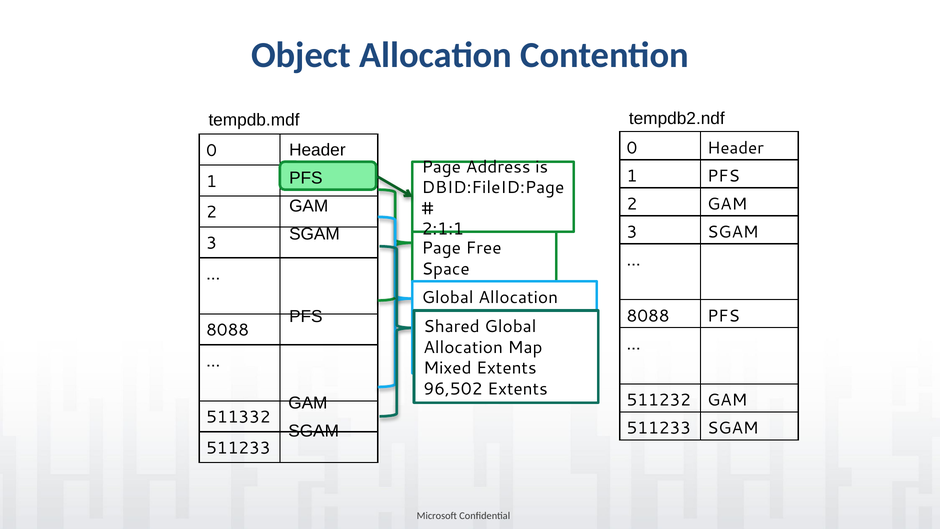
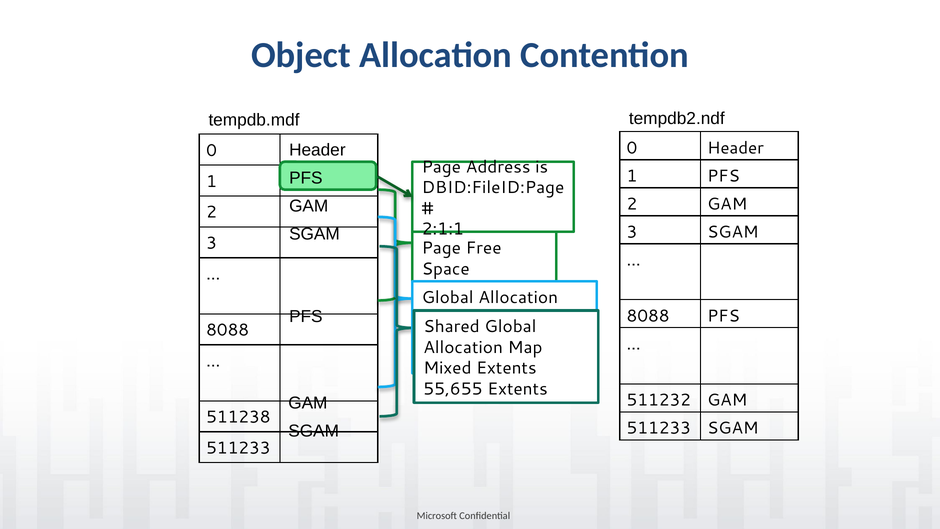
96,502: 96,502 -> 55,655
511332: 511332 -> 511238
